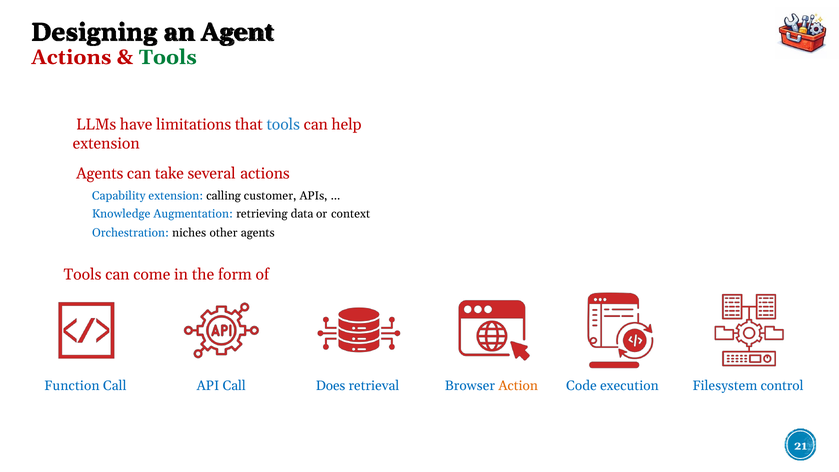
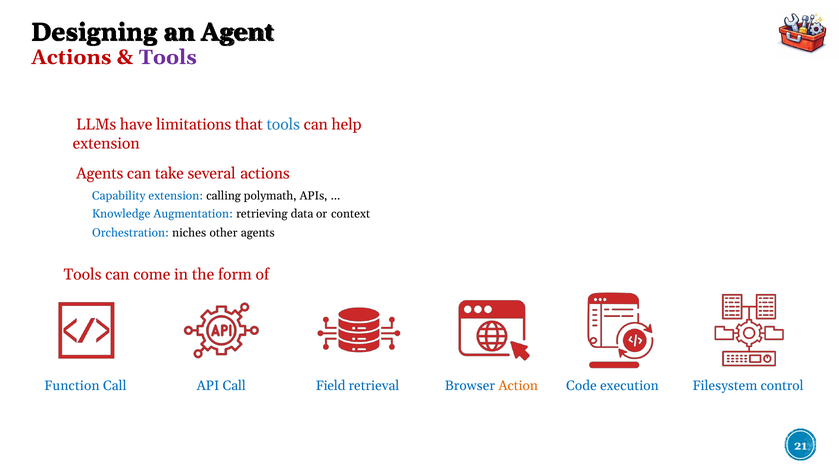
Tools at (168, 57) colour: green -> purple
customer: customer -> polymath
Does: Does -> Field
